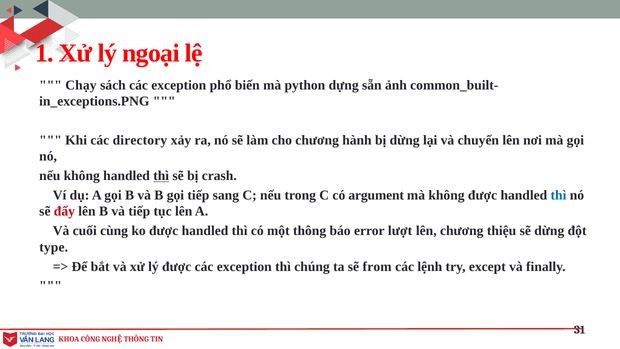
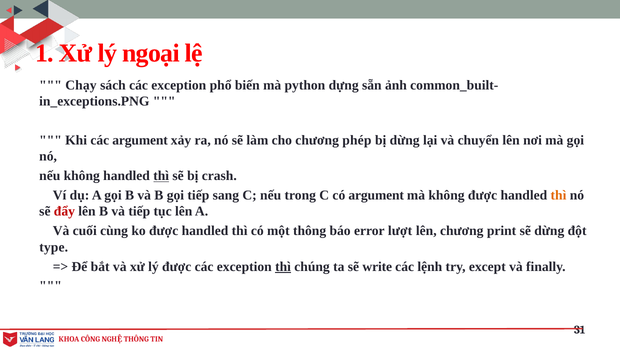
các directory: directory -> argument
hành: hành -> phép
thì at (559, 195) colour: blue -> orange
thiệu: thiệu -> print
thì at (283, 266) underline: none -> present
from: from -> write
